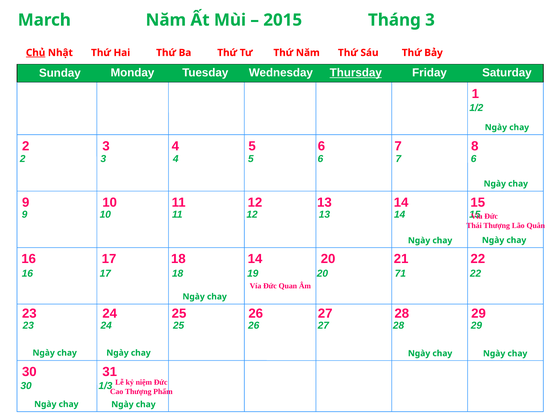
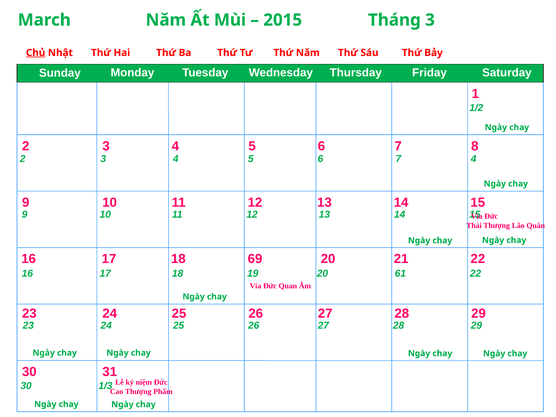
Thursday underline: present -> none
7 6: 6 -> 4
18 14: 14 -> 69
71: 71 -> 61
